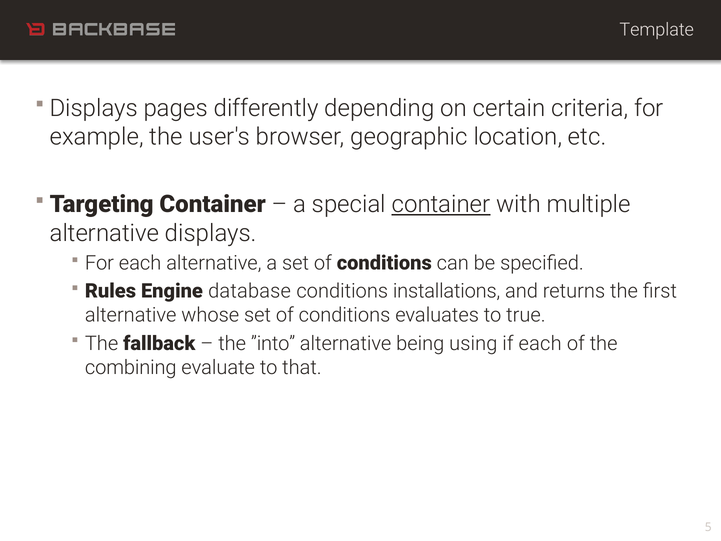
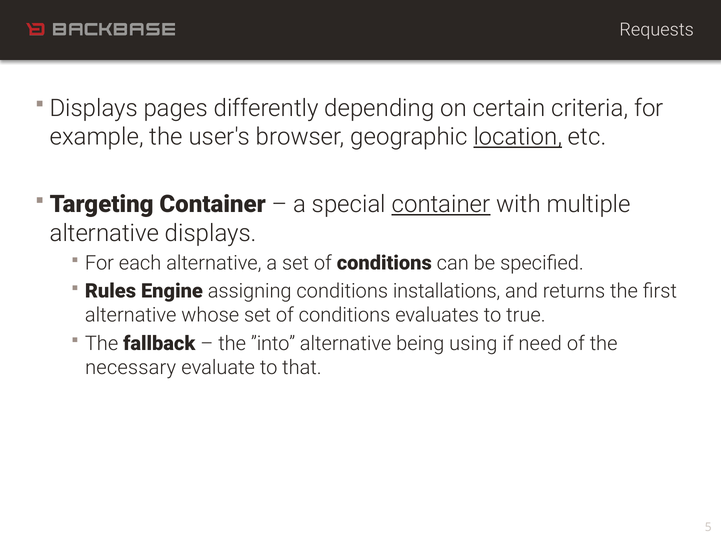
Template: Template -> Requests
location underline: none -> present
database: database -> assigning
if each: each -> need
combining: combining -> necessary
